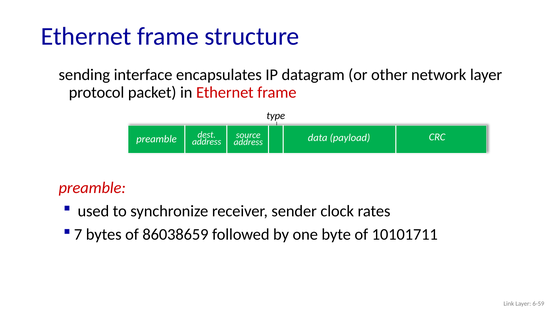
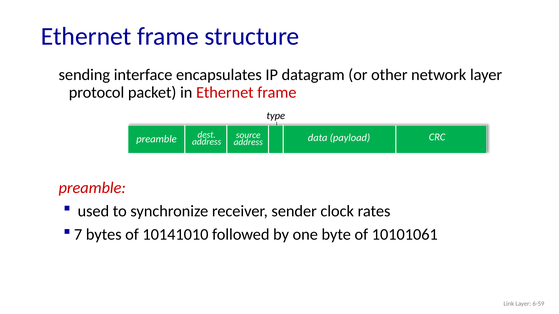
86038659: 86038659 -> 10141010
10101711: 10101711 -> 10101061
